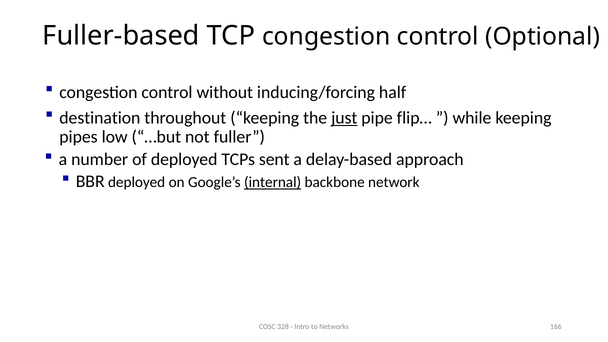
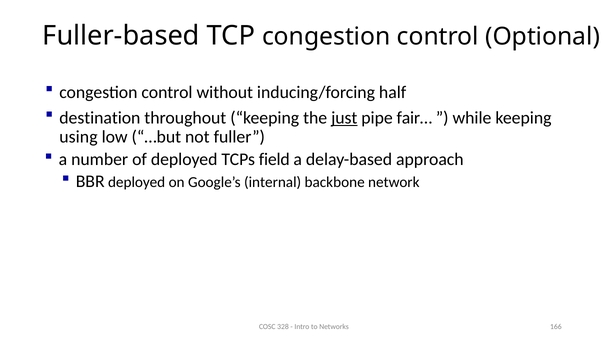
flip…: flip… -> fair…
pipes: pipes -> using
sent: sent -> field
internal underline: present -> none
